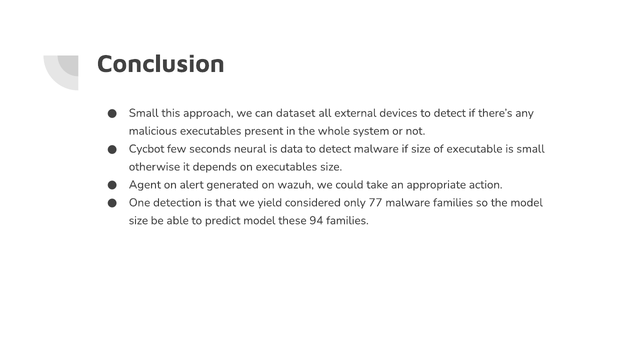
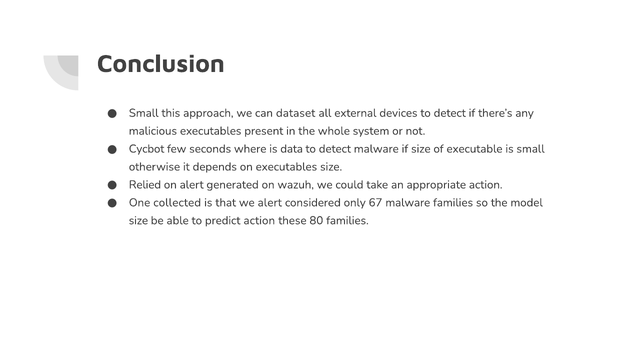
neural: neural -> where
Agent: Agent -> Relied
detection: detection -> collected
we yield: yield -> alert
77: 77 -> 67
predict model: model -> action
94: 94 -> 80
